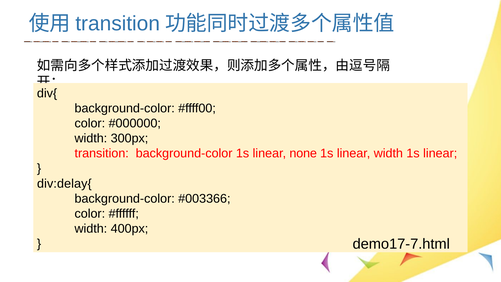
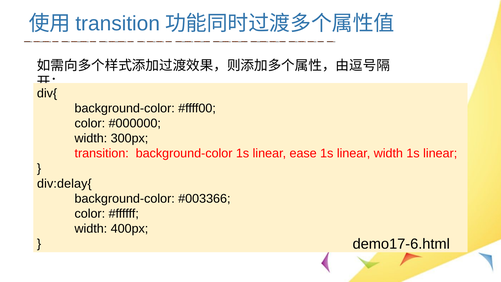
none: none -> ease
demo17-7.html: demo17-7.html -> demo17-6.html
